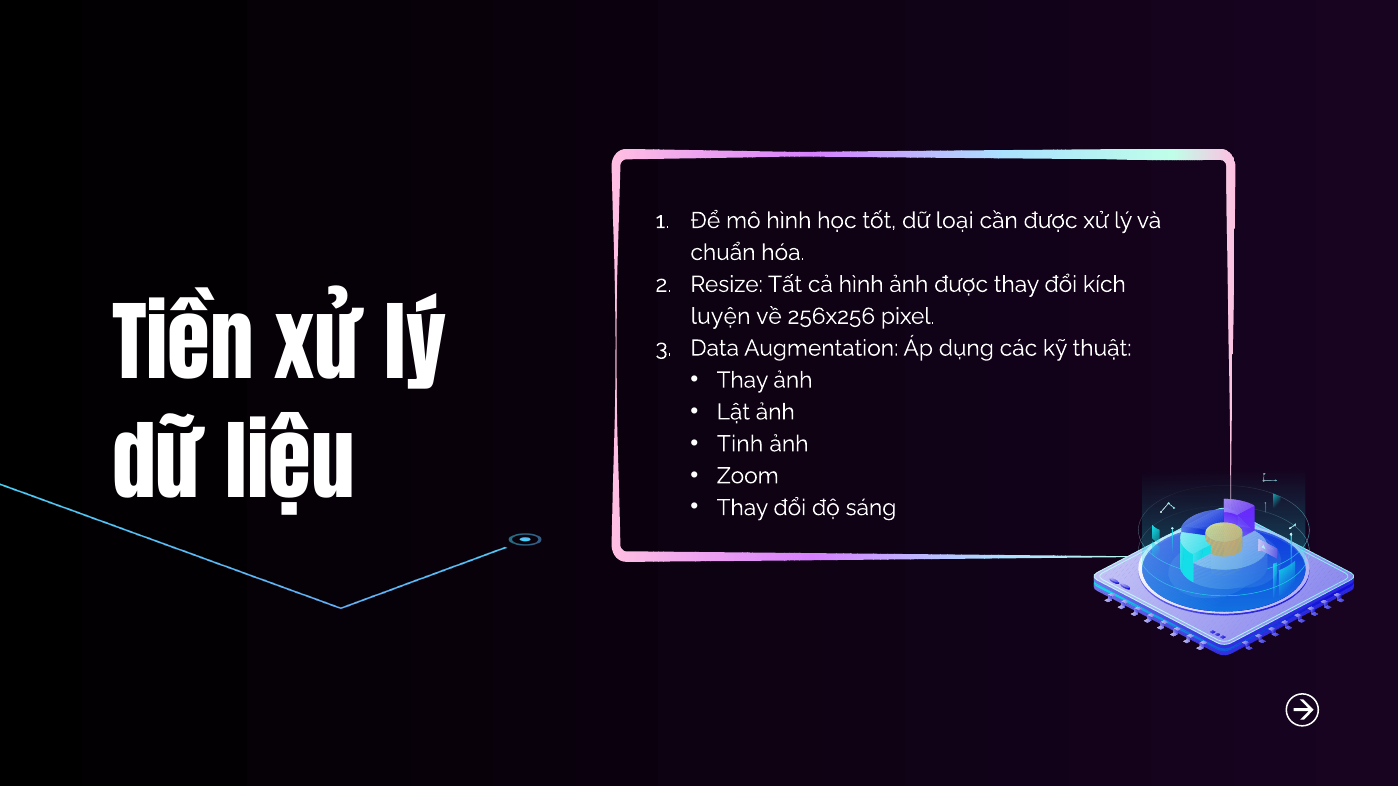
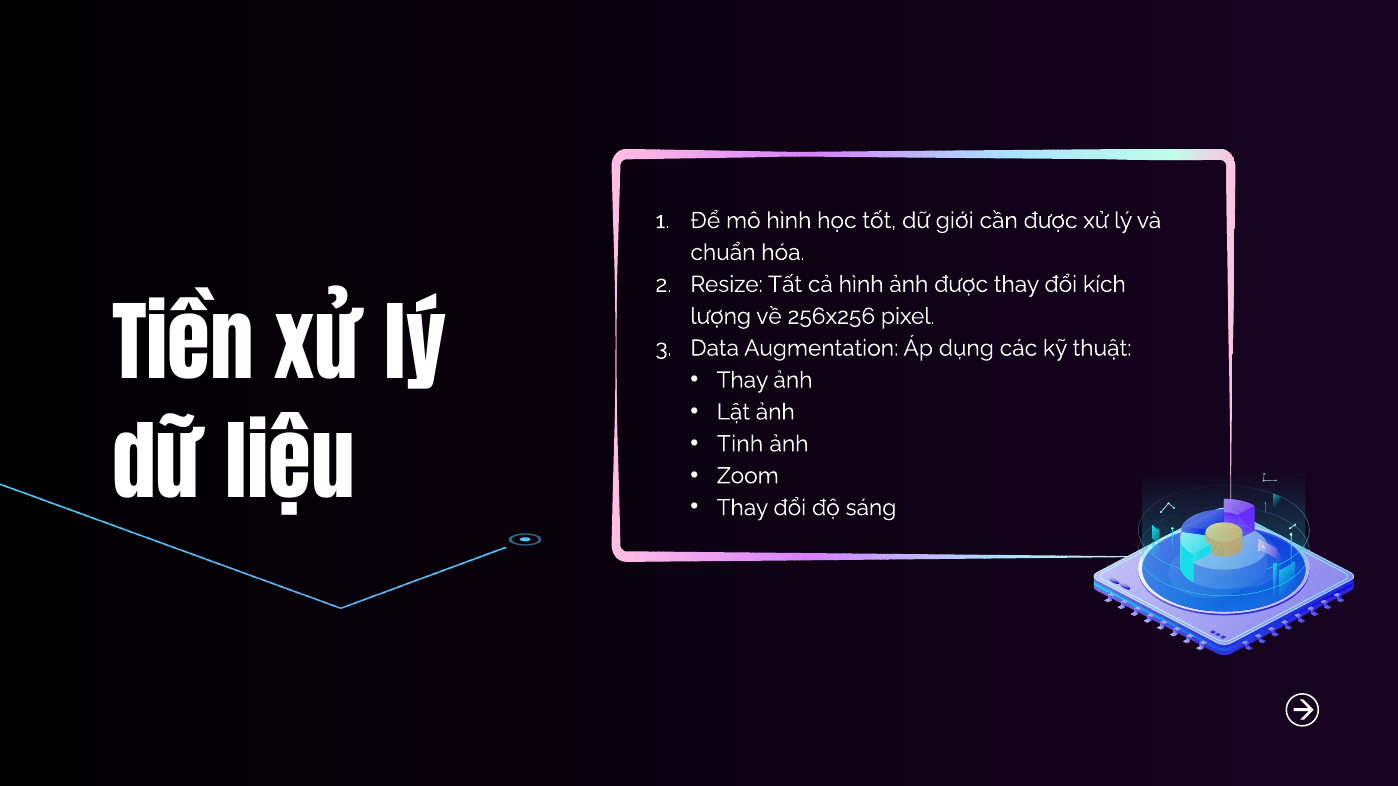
loại: loại -> giới
luyện: luyện -> lượng
